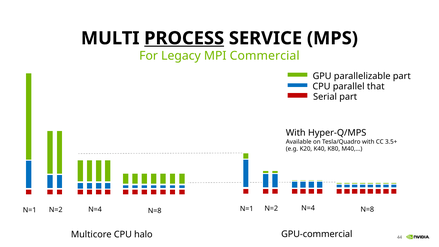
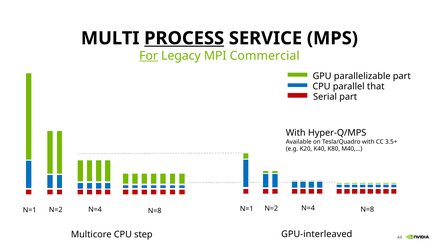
For underline: none -> present
GPU-commercial: GPU-commercial -> GPU-interleaved
halo: halo -> step
